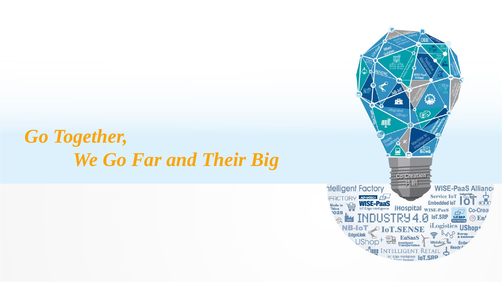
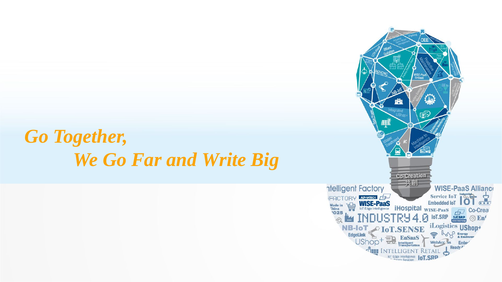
Their: Their -> Write
